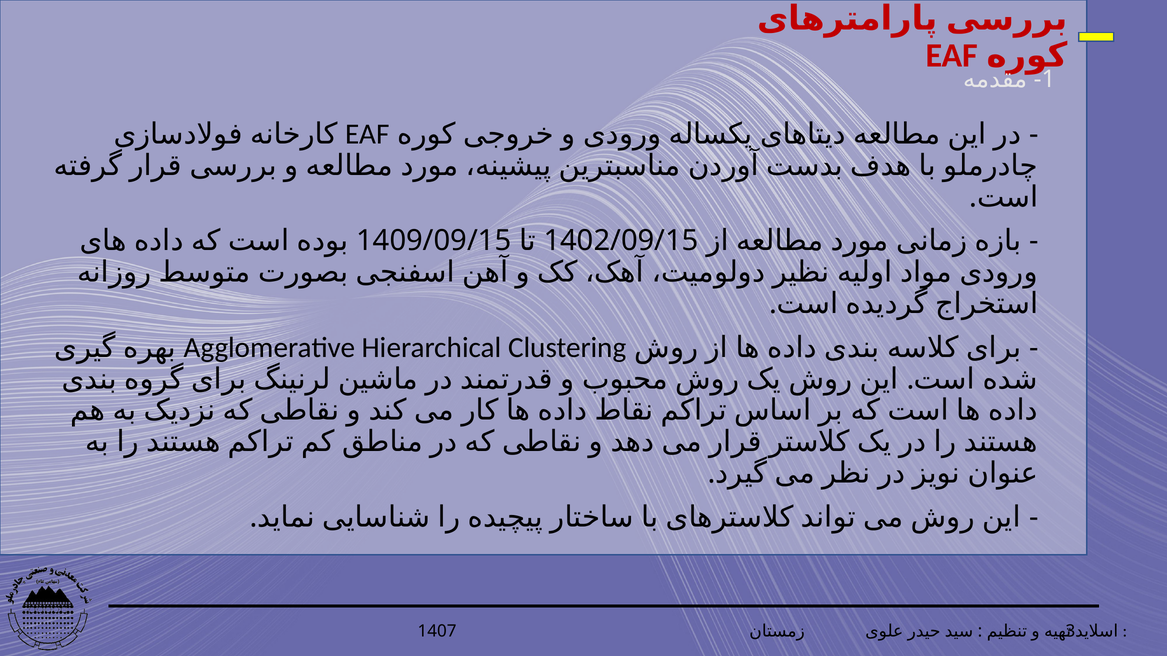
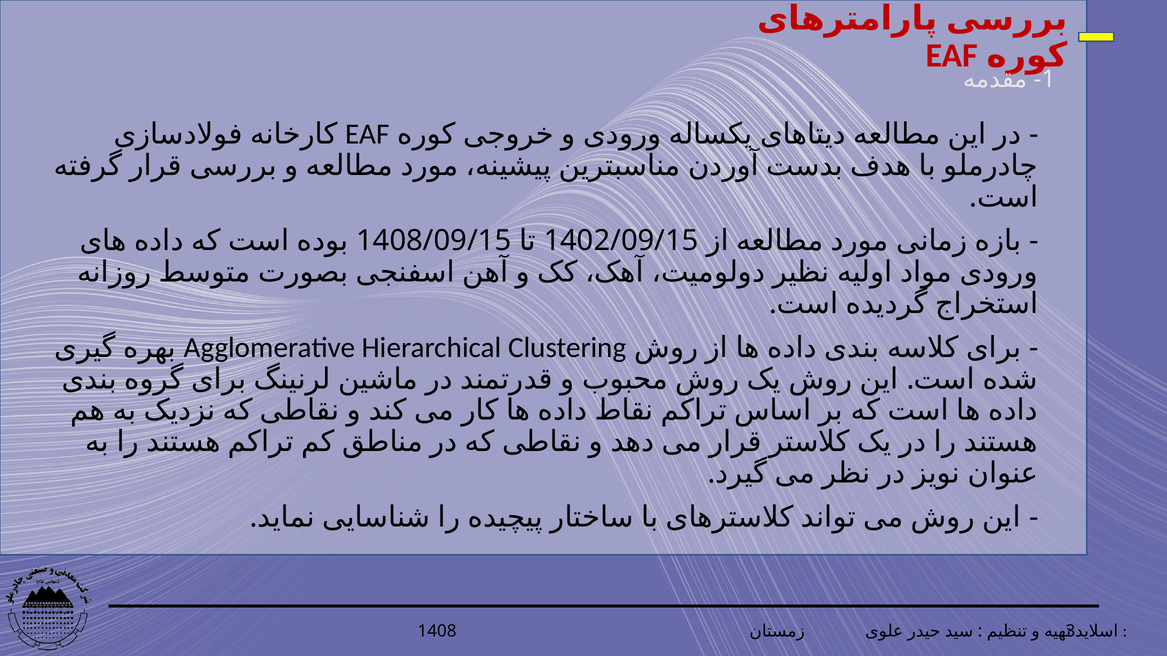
1409/09/15: 1409/09/15 -> 1408/09/15
1407: 1407 -> 1408
